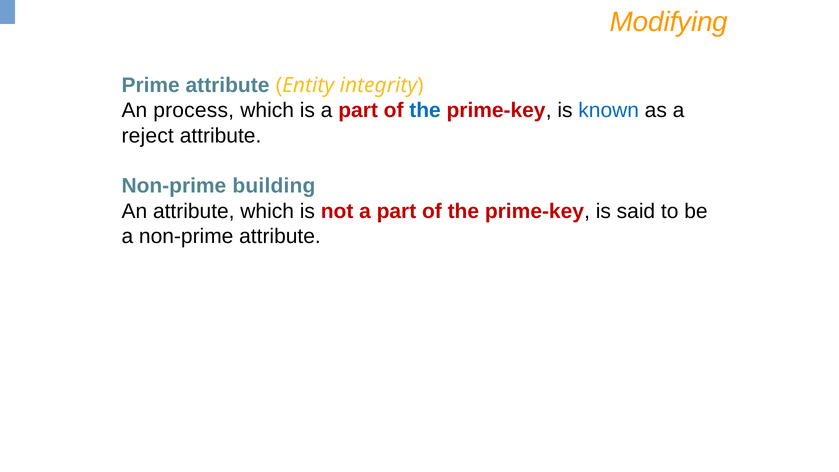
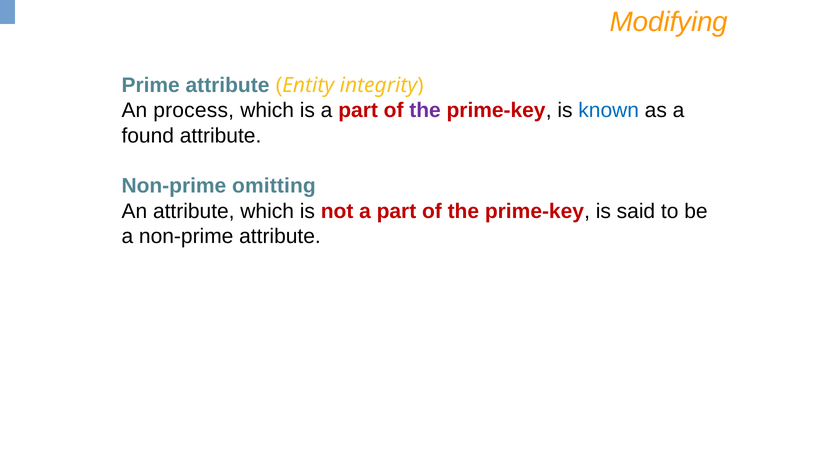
the at (425, 110) colour: blue -> purple
reject: reject -> found
building: building -> omitting
